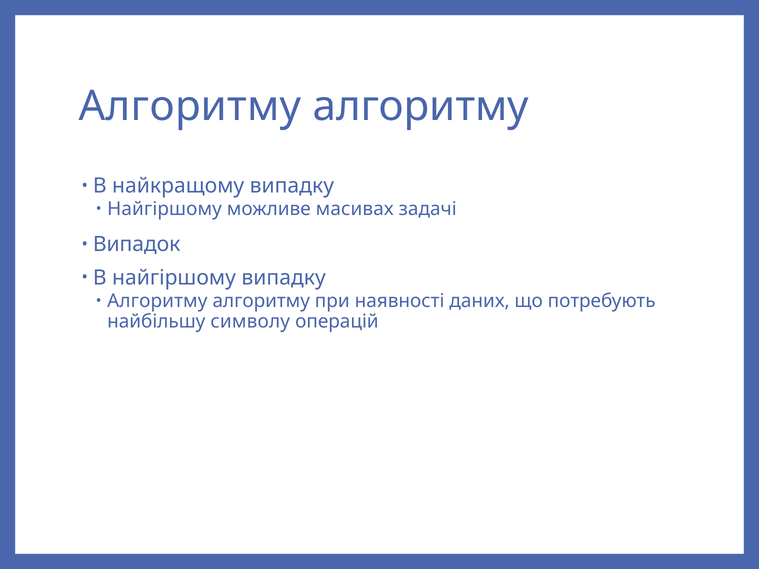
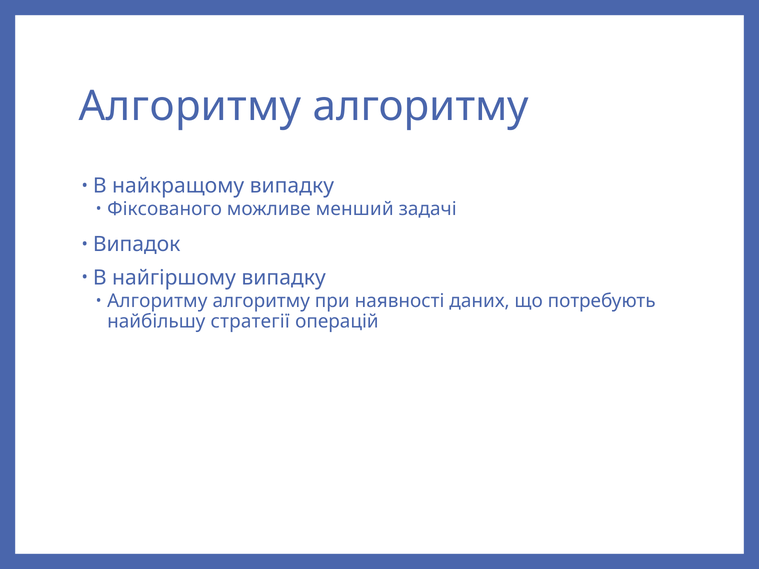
Найгіршому at (165, 209): Найгіршому -> Фіксованого
масивах: масивах -> менший
символу: символу -> стратегії
